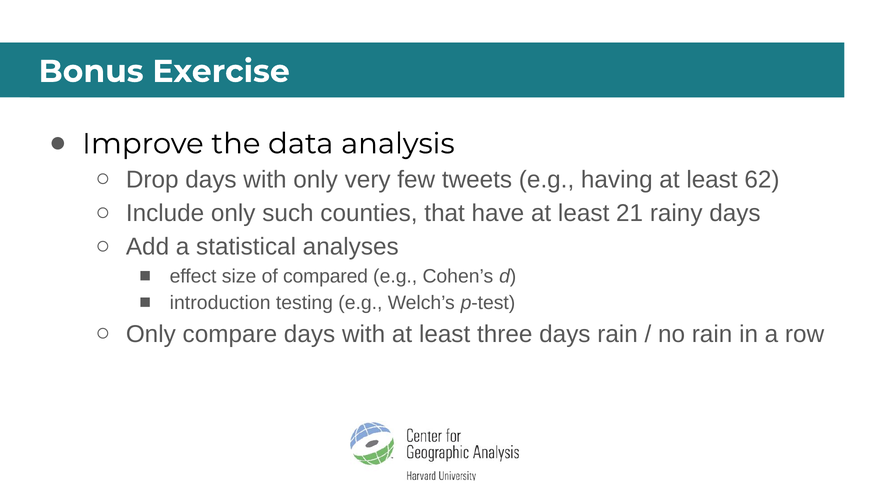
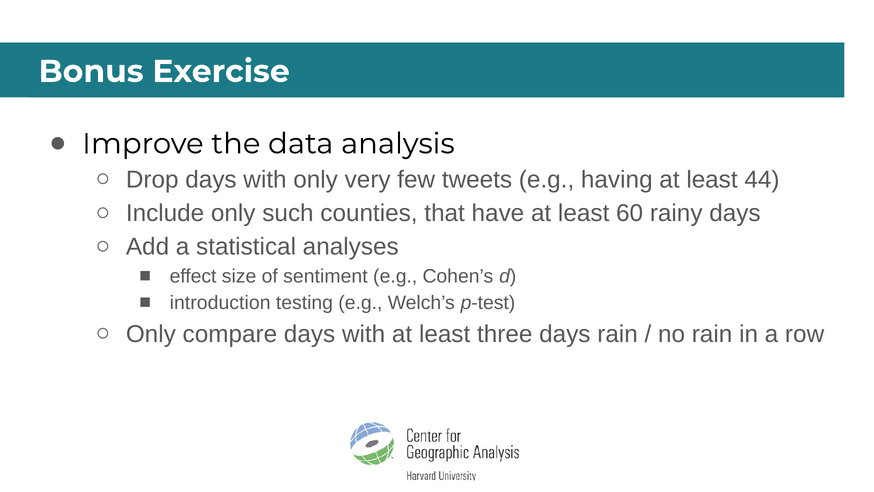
62: 62 -> 44
21: 21 -> 60
compared: compared -> sentiment
